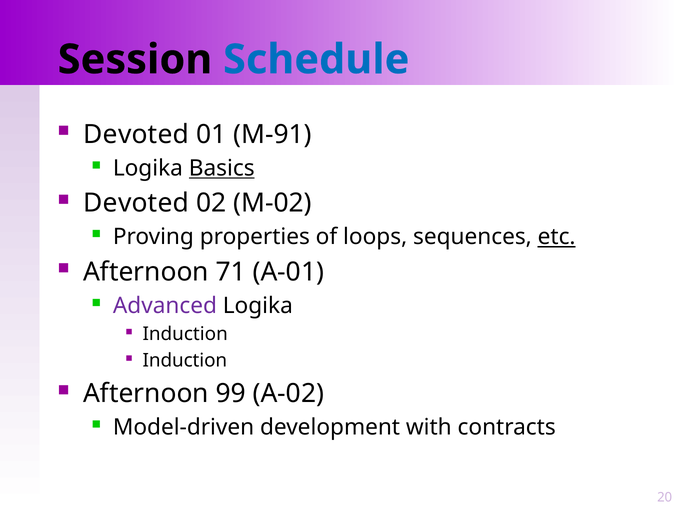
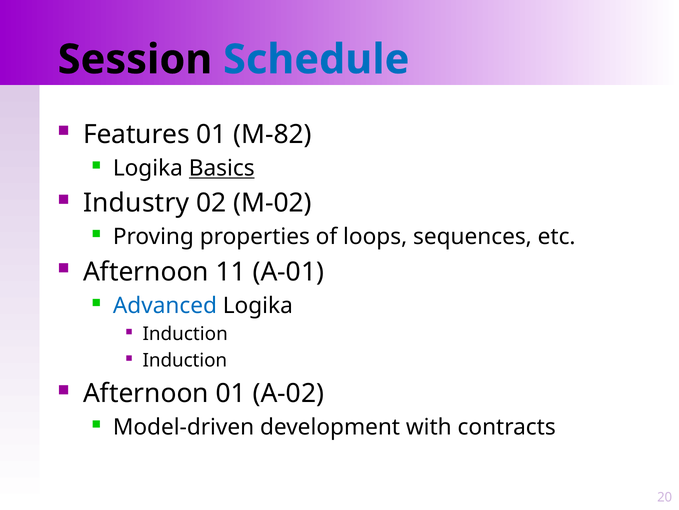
Devoted at (136, 134): Devoted -> Features
M-91: M-91 -> M-82
Devoted at (136, 203): Devoted -> Industry
etc underline: present -> none
71: 71 -> 11
Advanced colour: purple -> blue
Afternoon 99: 99 -> 01
